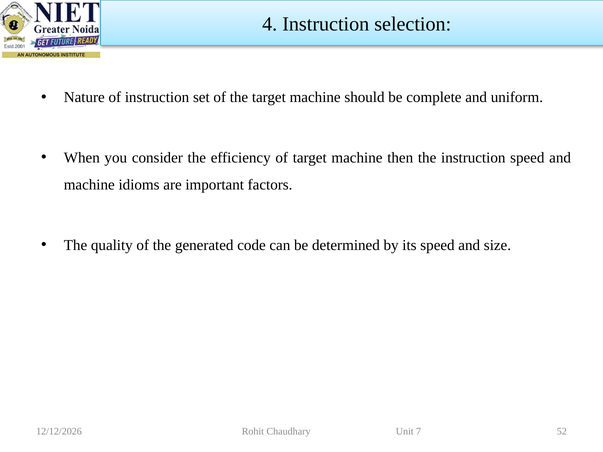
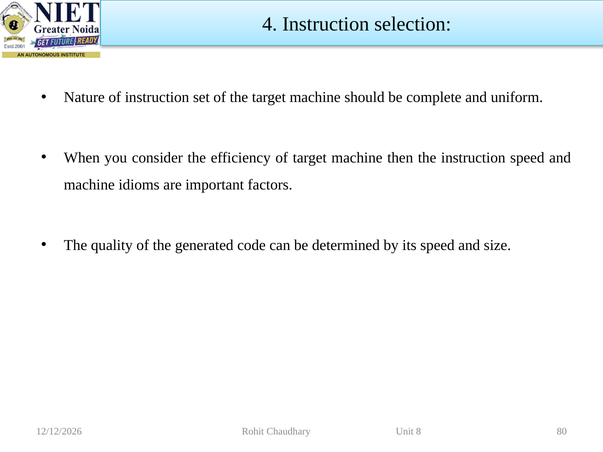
7: 7 -> 8
52: 52 -> 80
